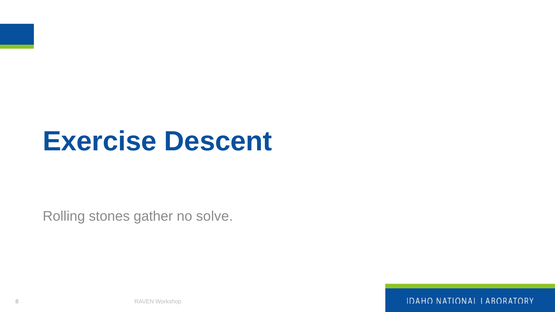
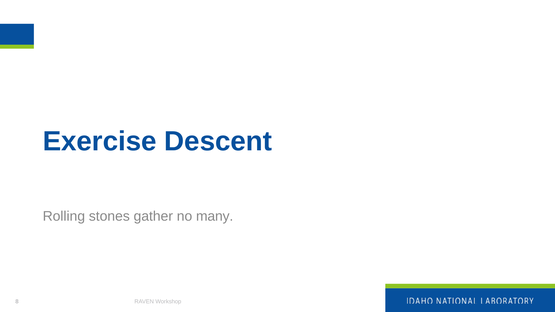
solve: solve -> many
